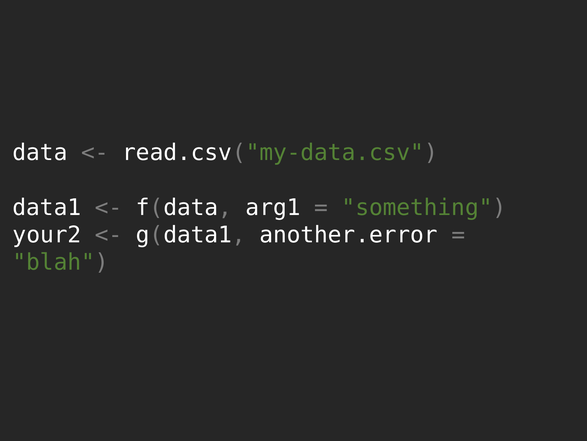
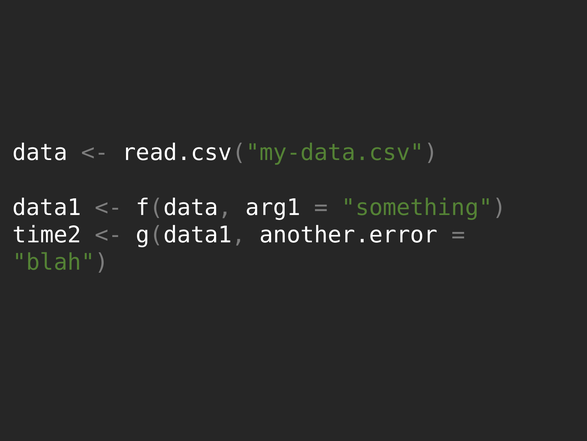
your2: your2 -> time2
